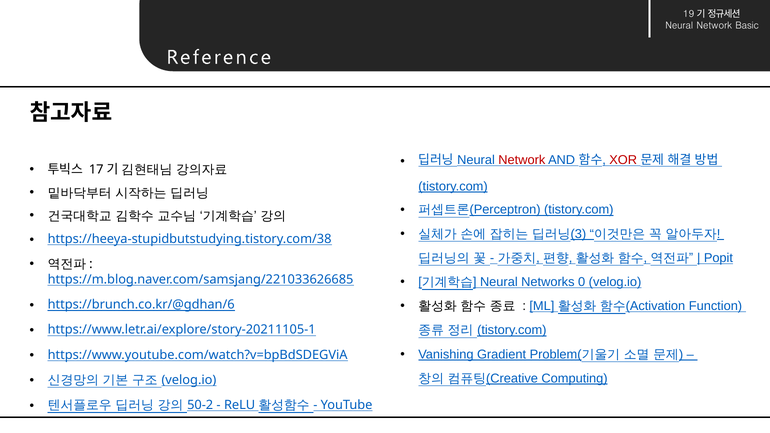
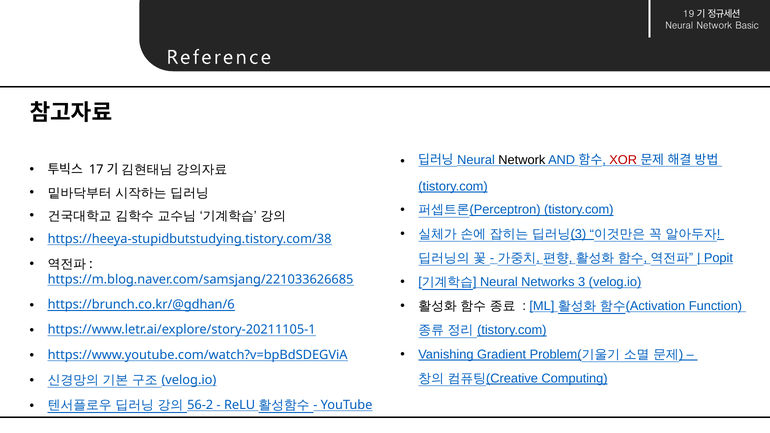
Network at (522, 160) colour: red -> black
0: 0 -> 3
50-2: 50-2 -> 56-2
